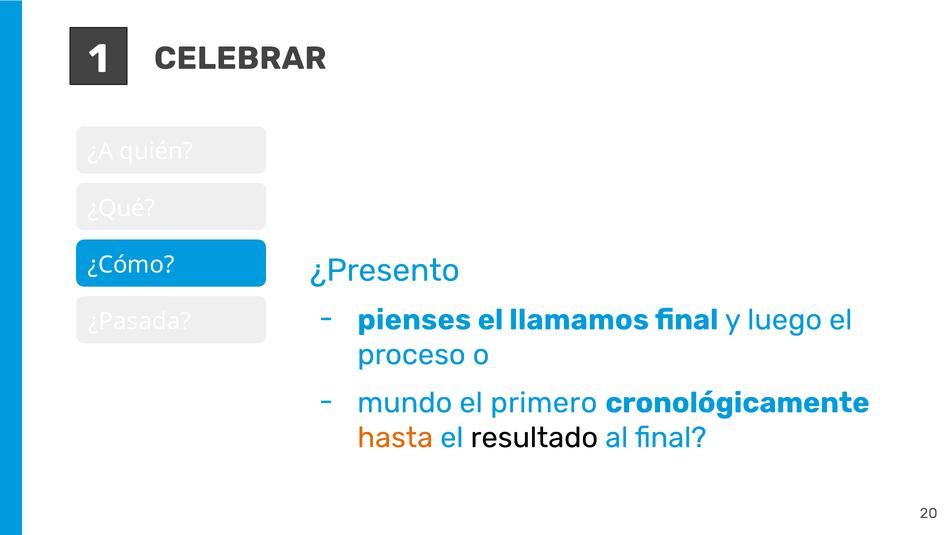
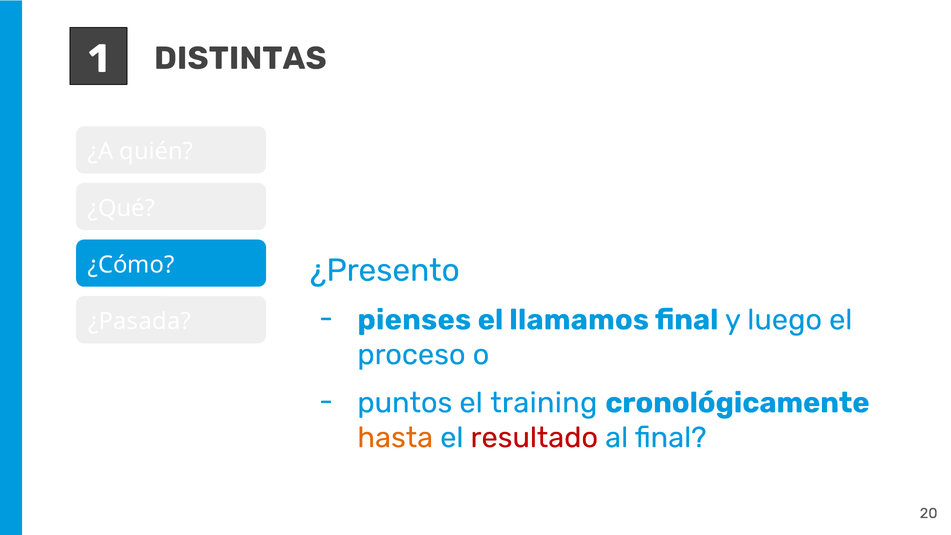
CELEBRAR: CELEBRAR -> DISTINTAS
mundo: mundo -> puntos
primero: primero -> training
resultado colour: black -> red
